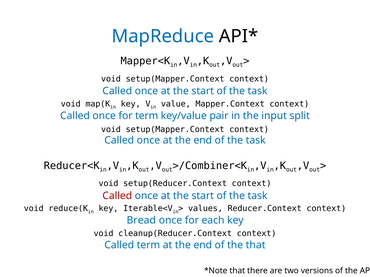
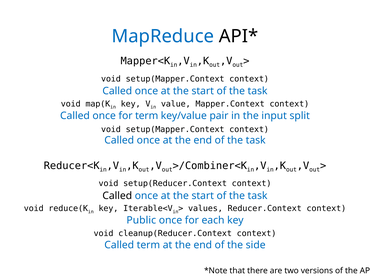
Called at (117, 196) colour: red -> black
Bread: Bread -> Public
the that: that -> side
